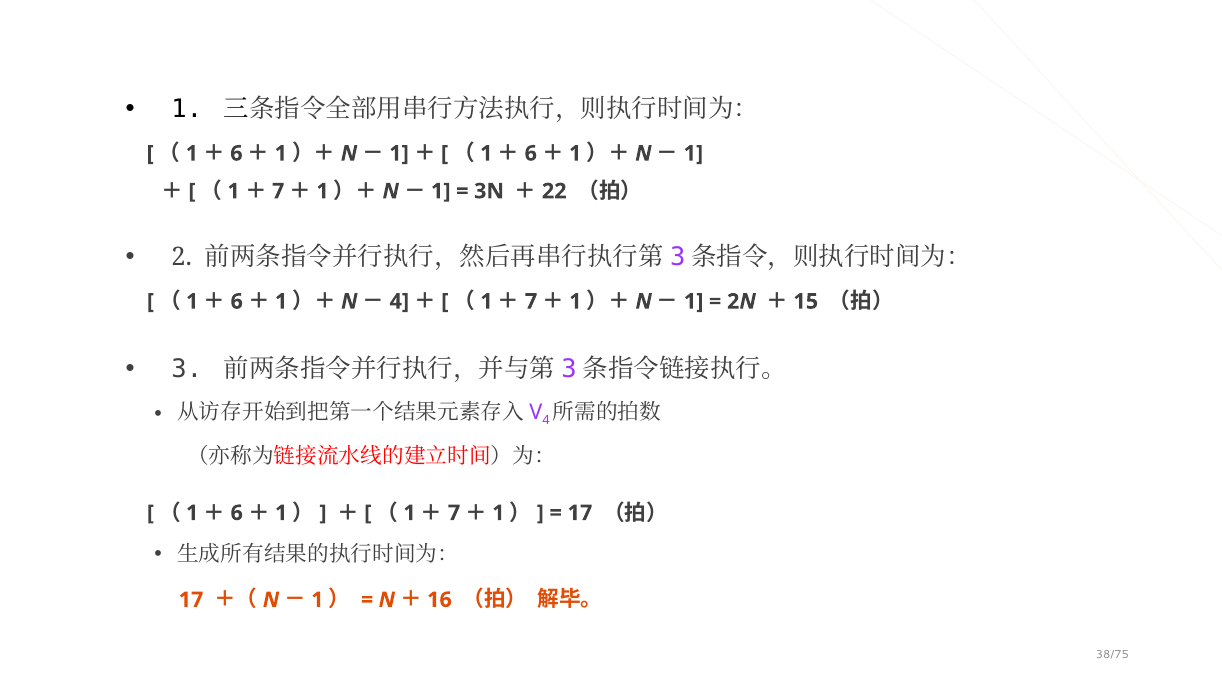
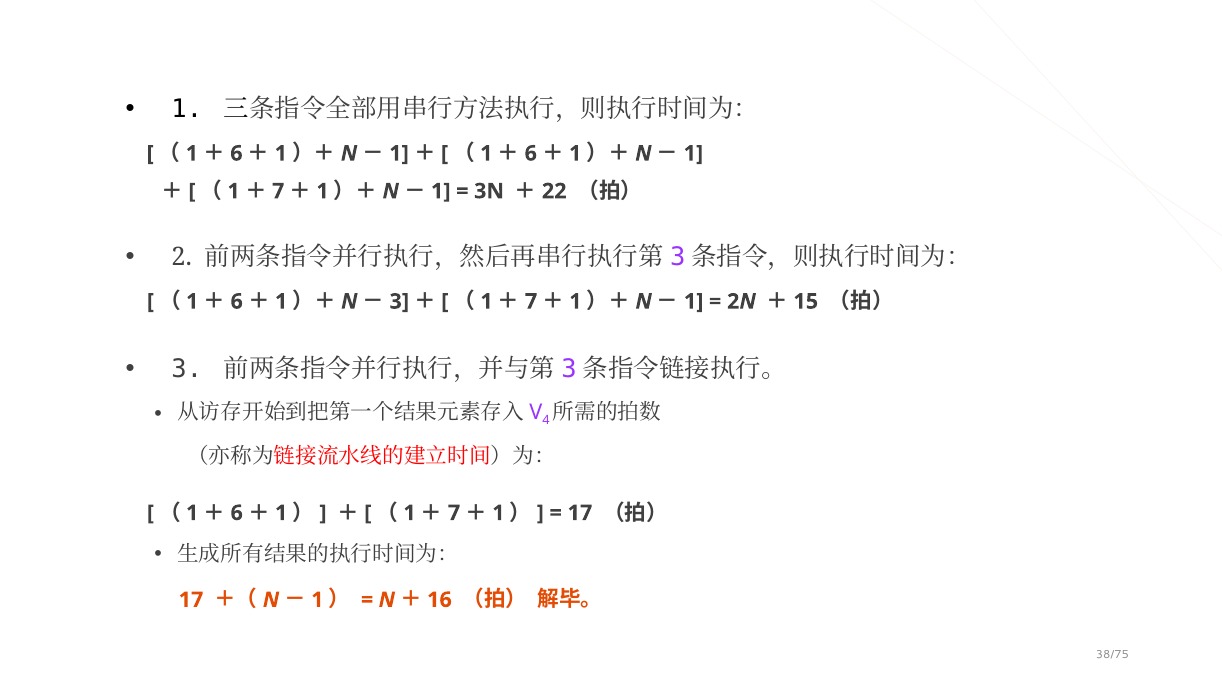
4 at (399, 302): 4 -> 3
